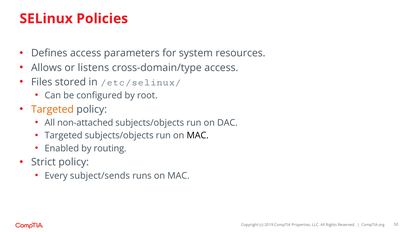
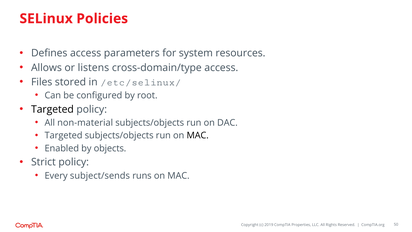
Targeted at (52, 109) colour: orange -> black
non-attached: non-attached -> non-material
routing: routing -> objects
